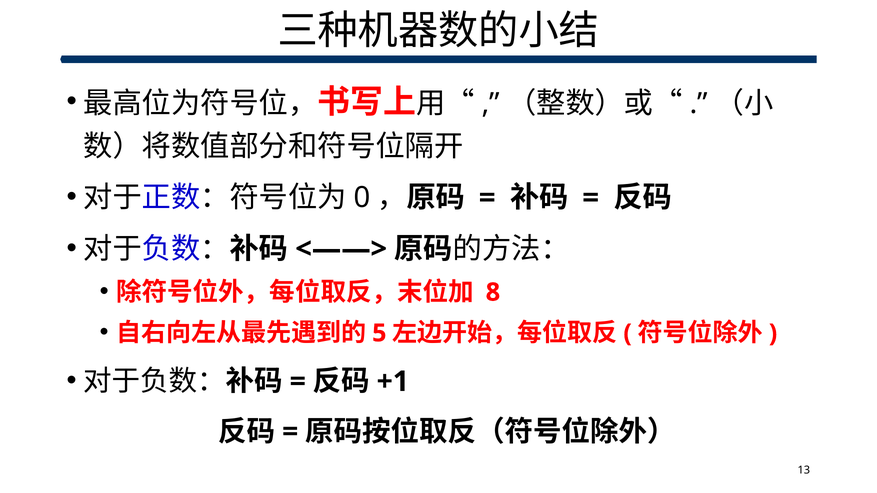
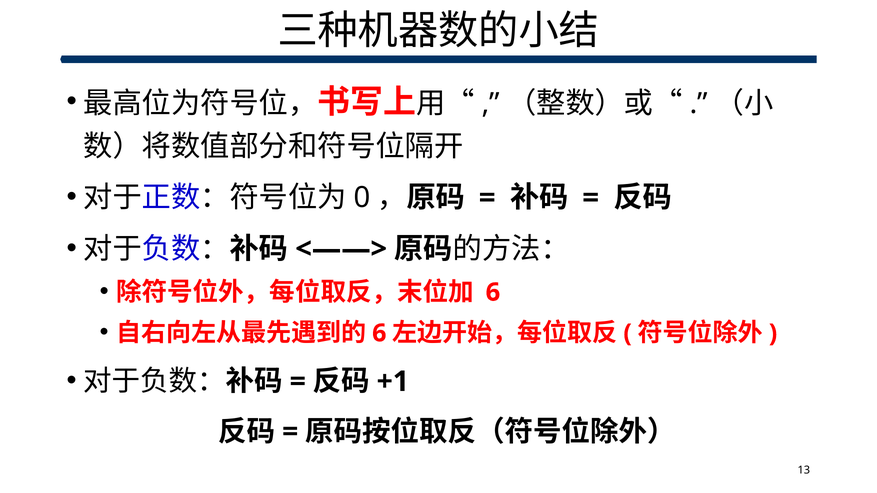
8 at (493, 292): 8 -> 6
5 at (379, 333): 5 -> 6
